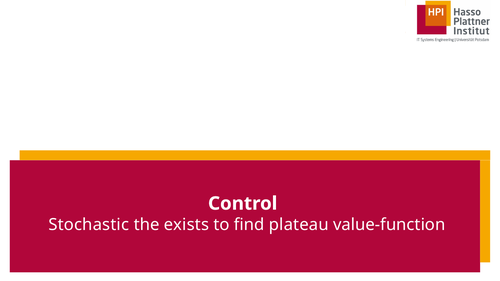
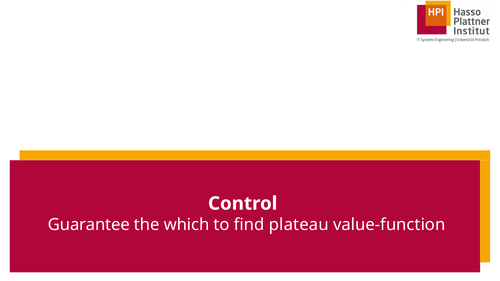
Stochastic: Stochastic -> Guarantee
exists: exists -> which
